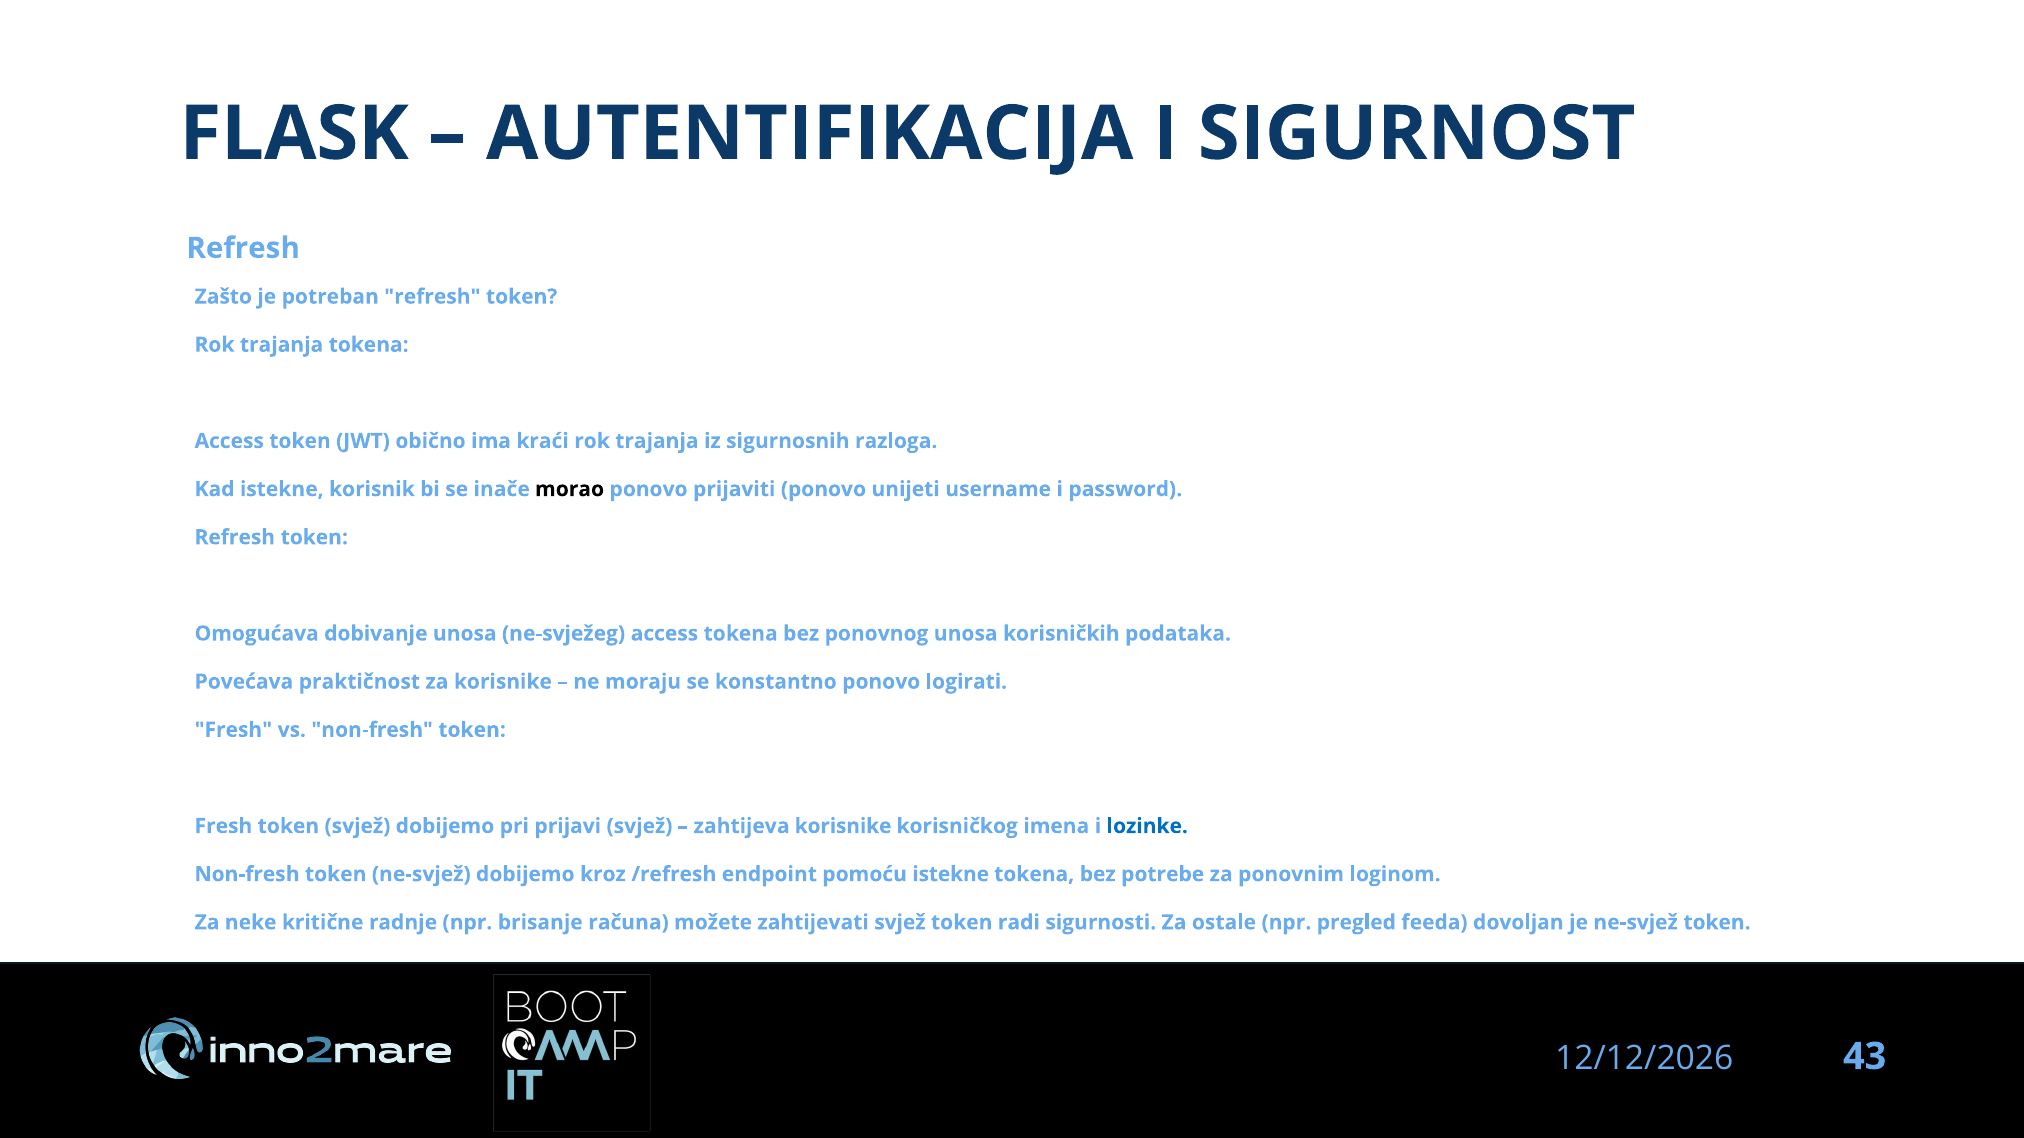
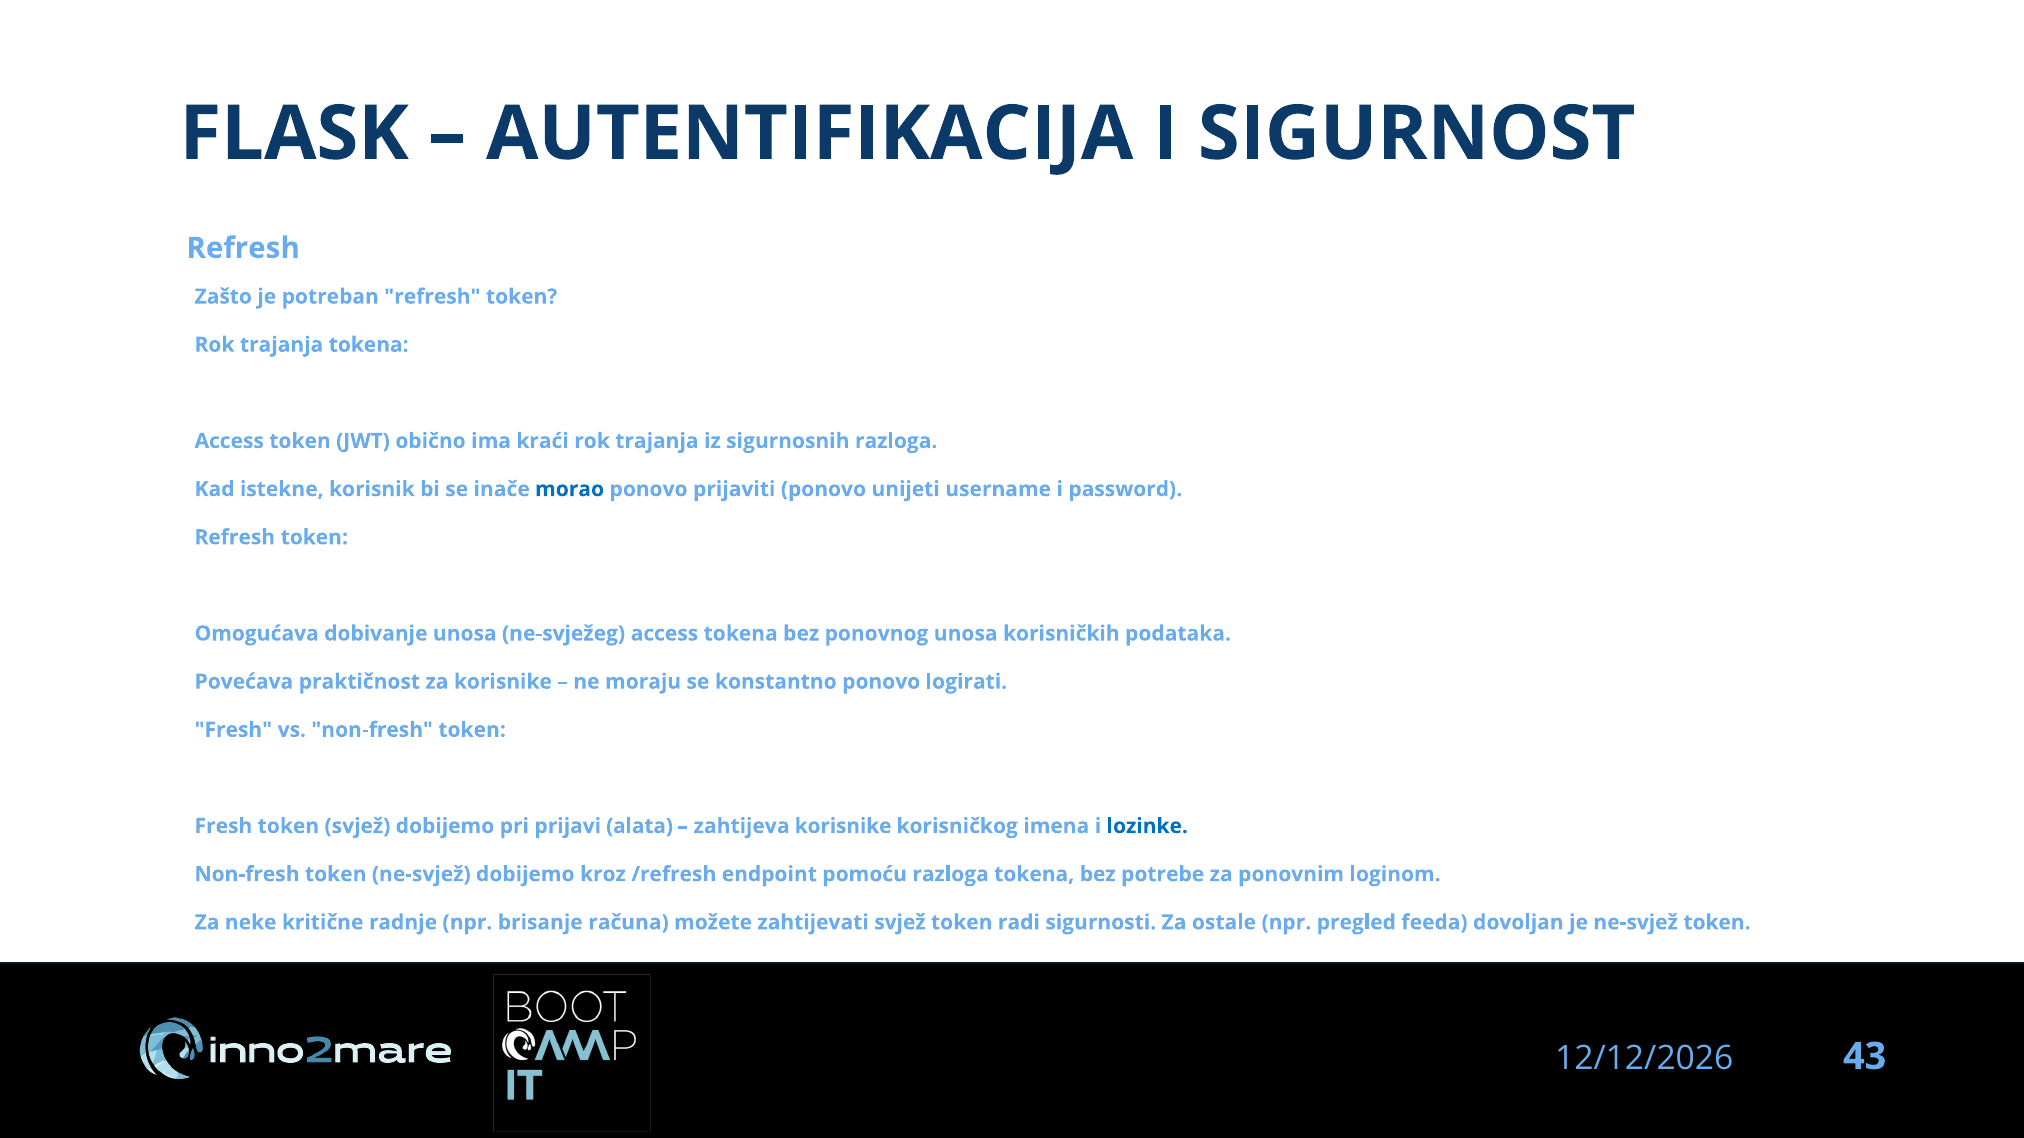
morao colour: black -> blue
prijavi svjež: svjež -> alata
pomoću istekne: istekne -> razloga
